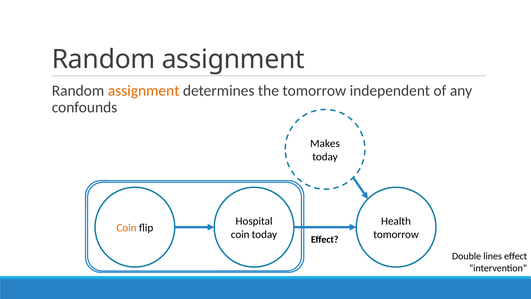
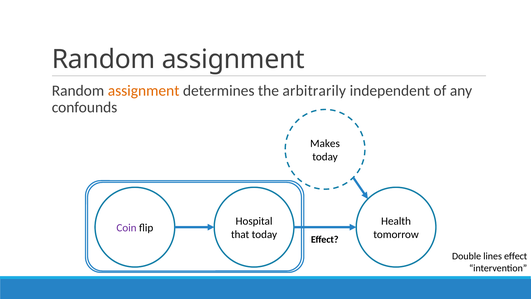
the tomorrow: tomorrow -> arbitrarily
Coin at (126, 228) colour: orange -> purple
coin at (240, 234): coin -> that
